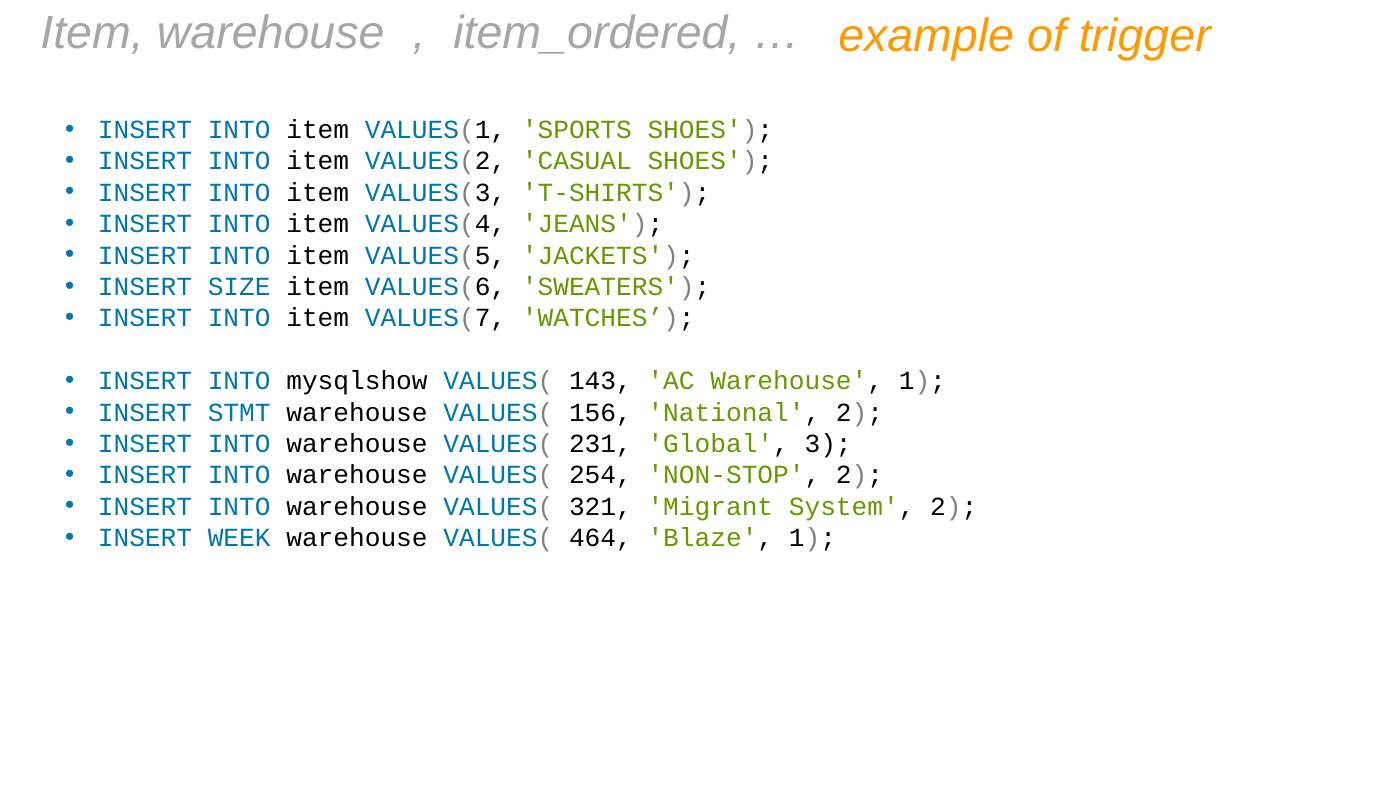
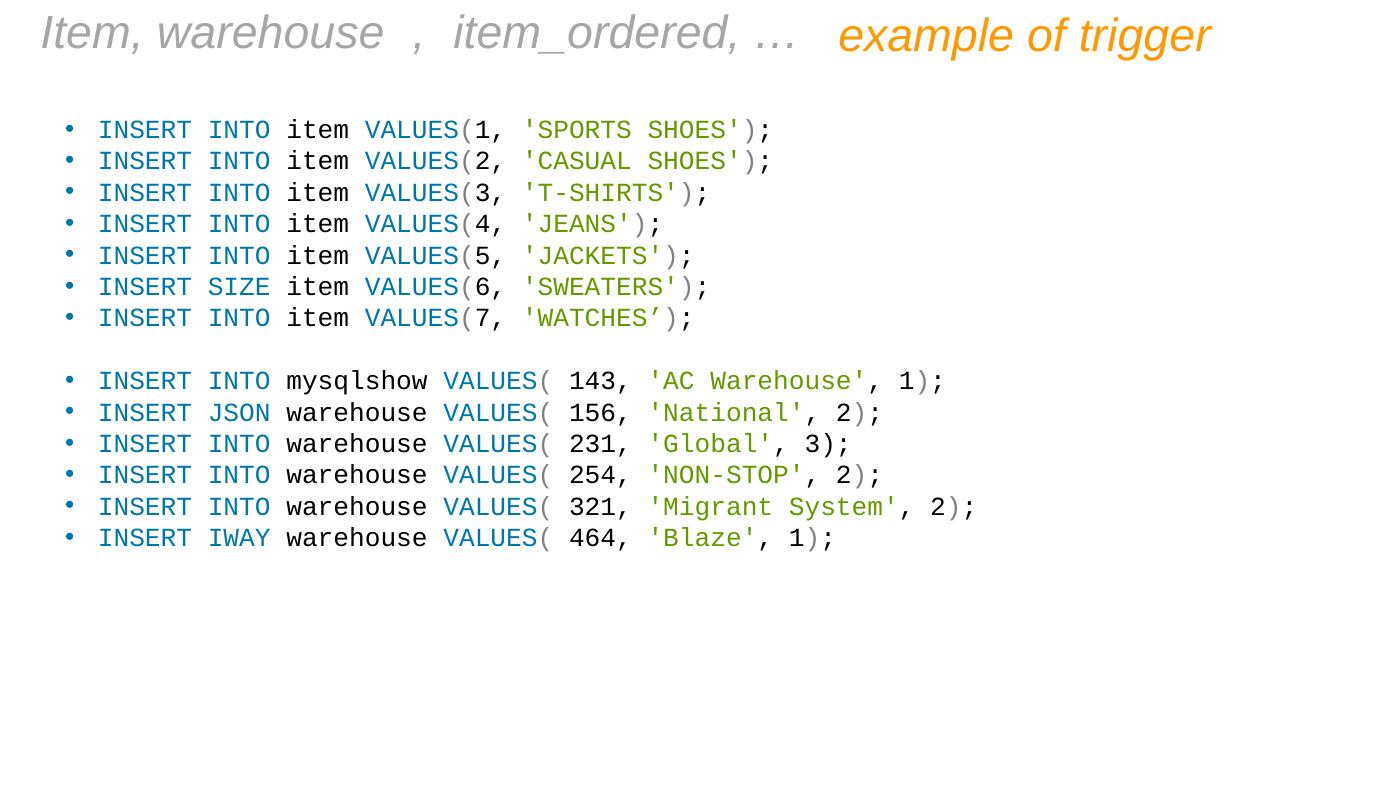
STMT: STMT -> JSON
WEEK: WEEK -> IWAY
